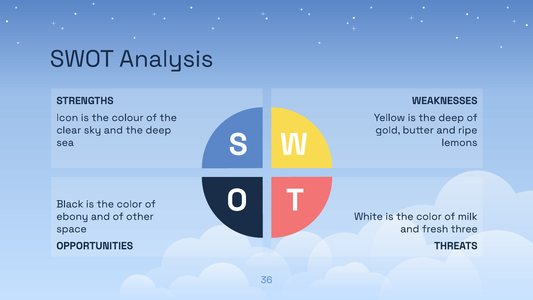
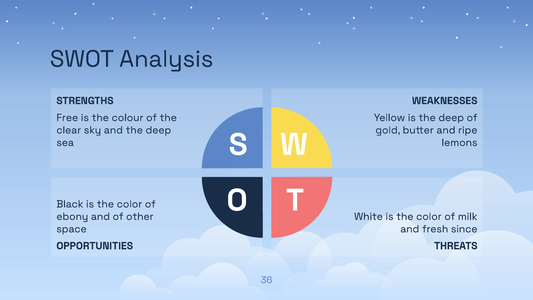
Icon: Icon -> Free
three: three -> since
